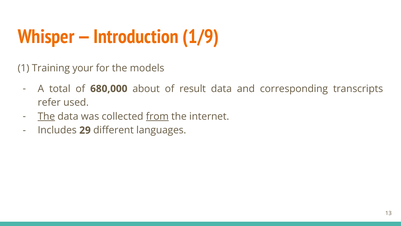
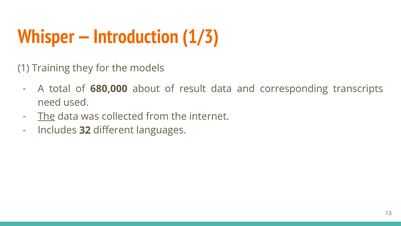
1/9: 1/9 -> 1/3
your: your -> they
refer: refer -> need
from underline: present -> none
29: 29 -> 32
